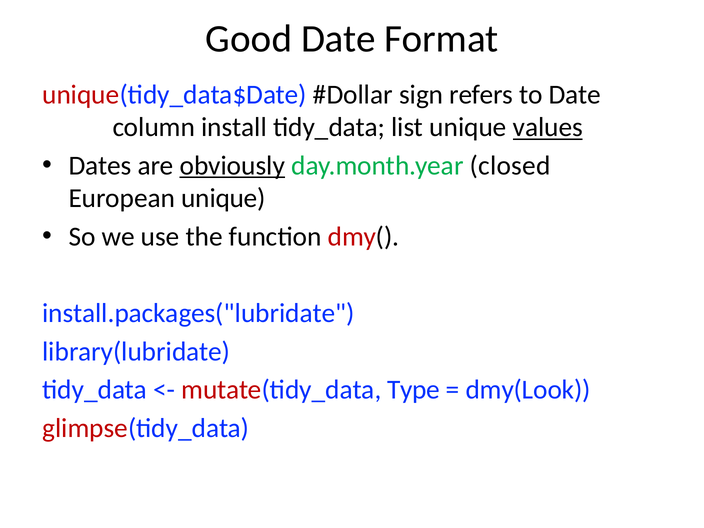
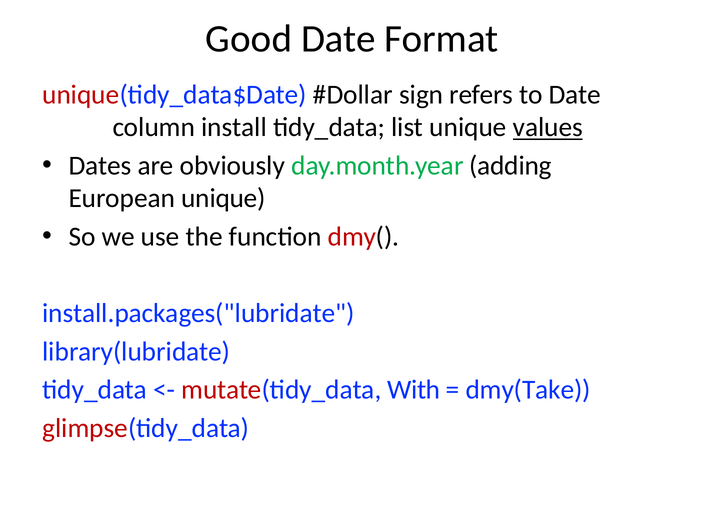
obviously underline: present -> none
closed: closed -> adding
Type: Type -> With
dmy(Look: dmy(Look -> dmy(Take
